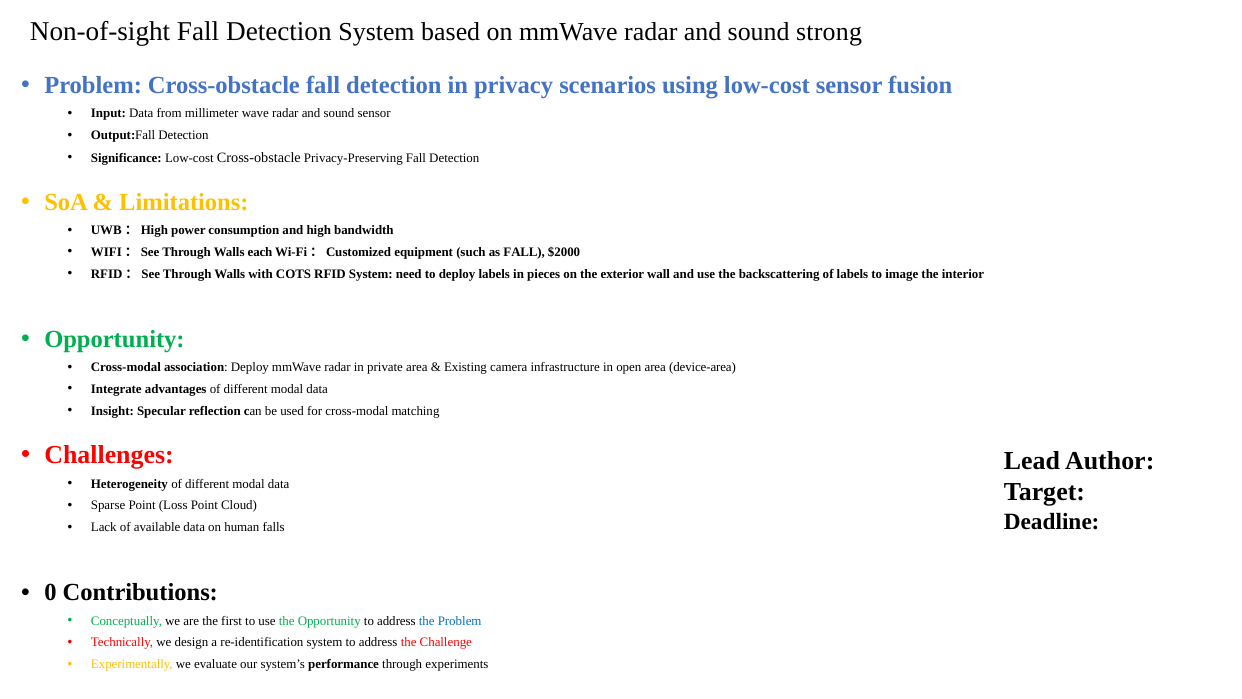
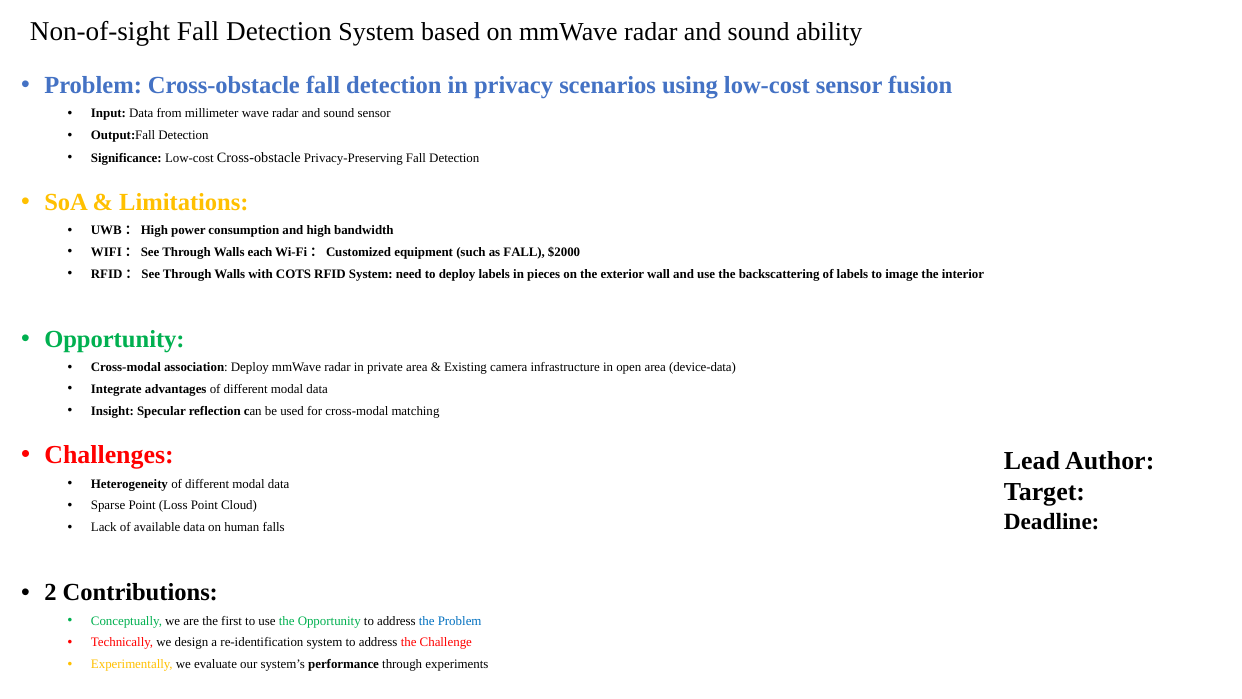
strong: strong -> ability
device-area: device-area -> device-data
0: 0 -> 2
